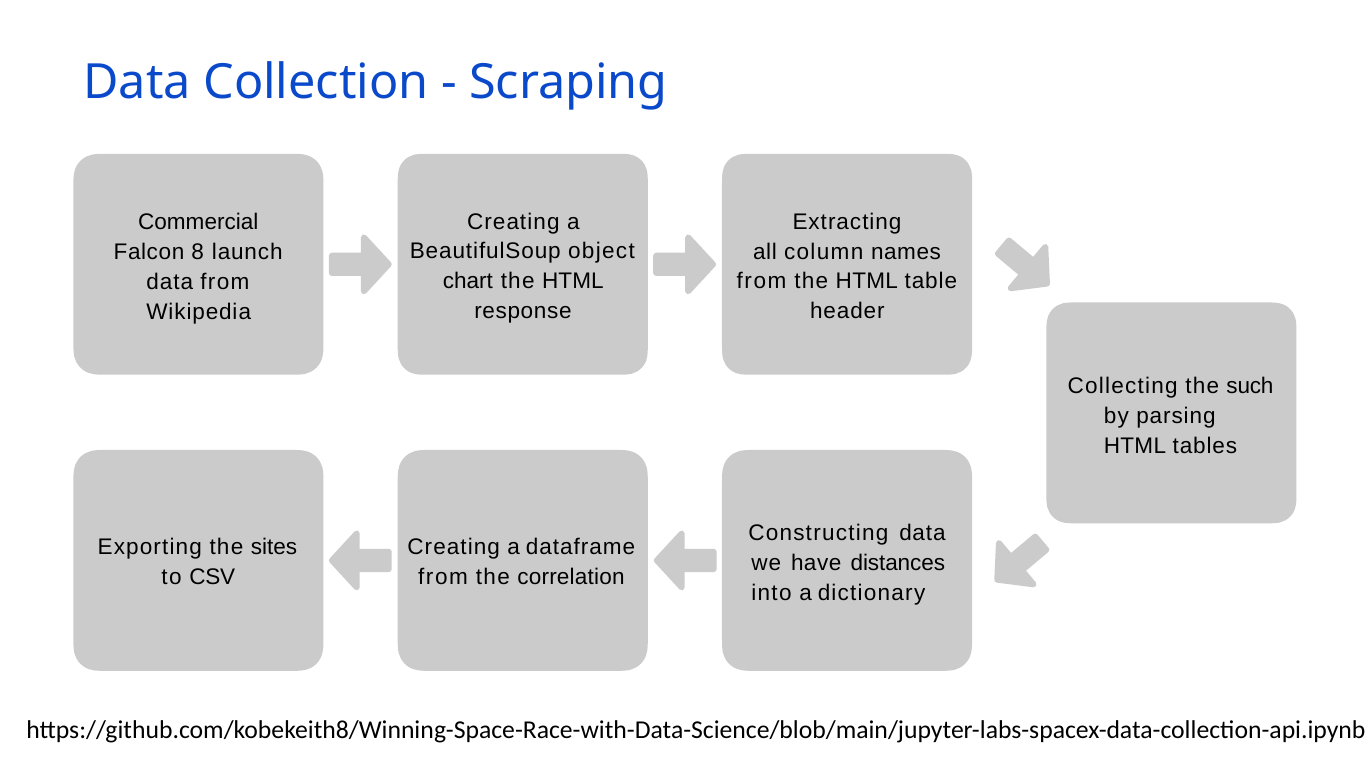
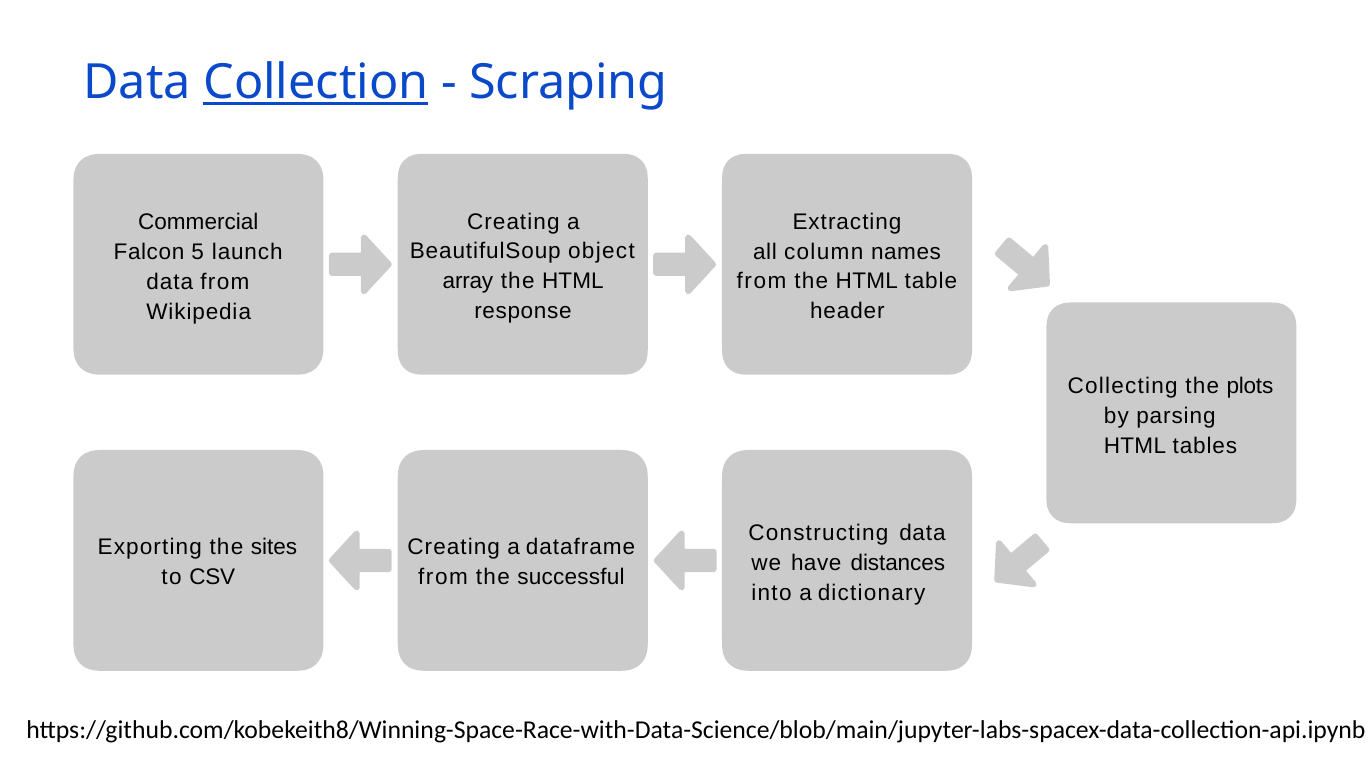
Collection underline: none -> present
8: 8 -> 5
chart: chart -> array
such: such -> plots
correlation: correlation -> successful
